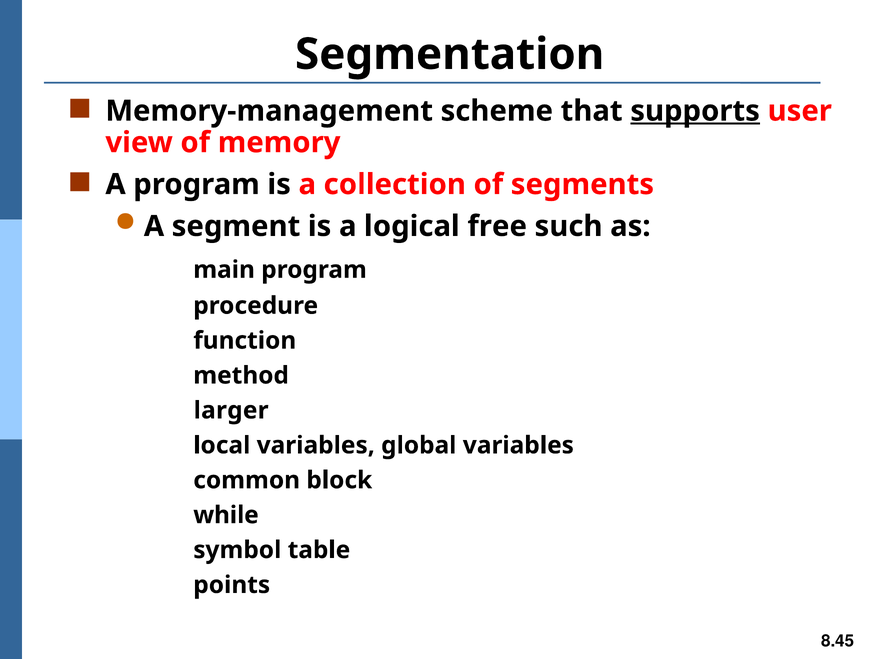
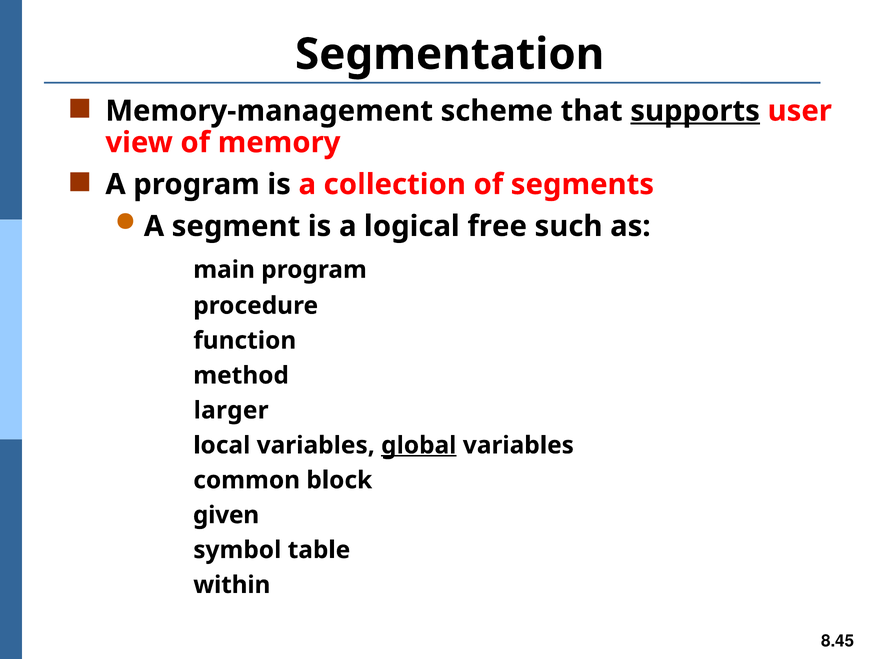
global underline: none -> present
while: while -> given
points: points -> within
